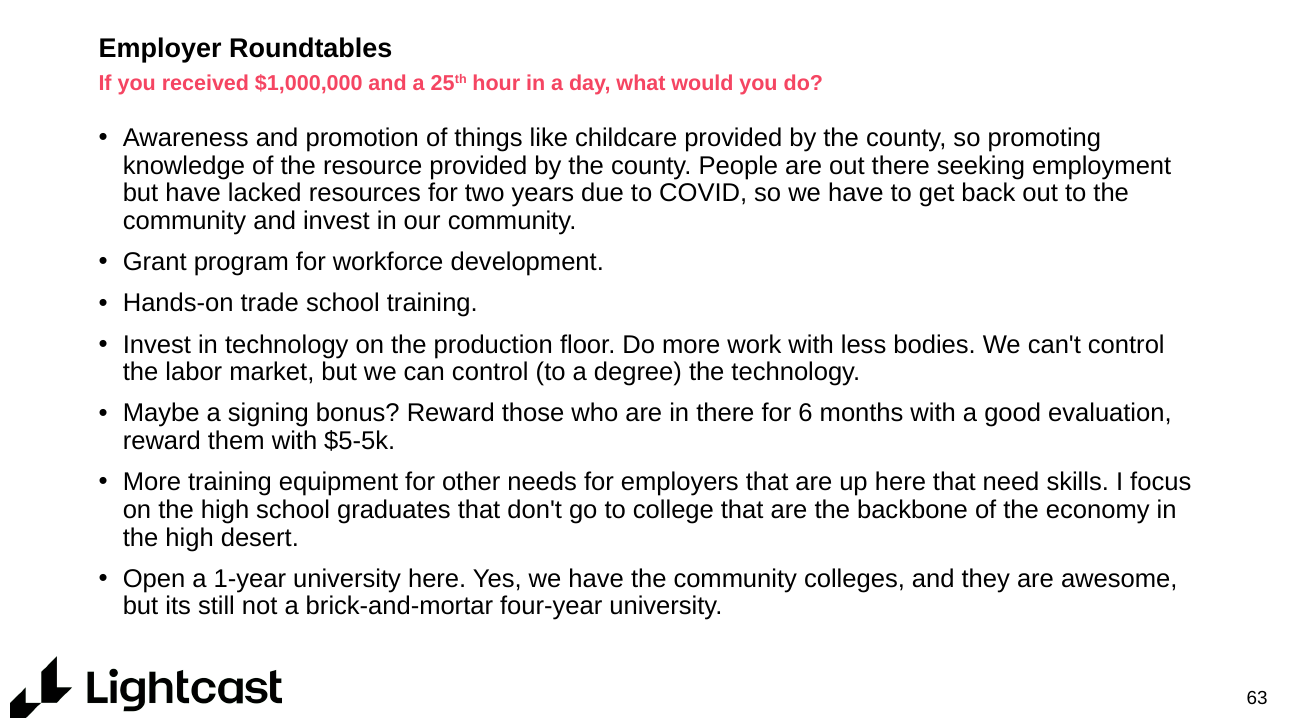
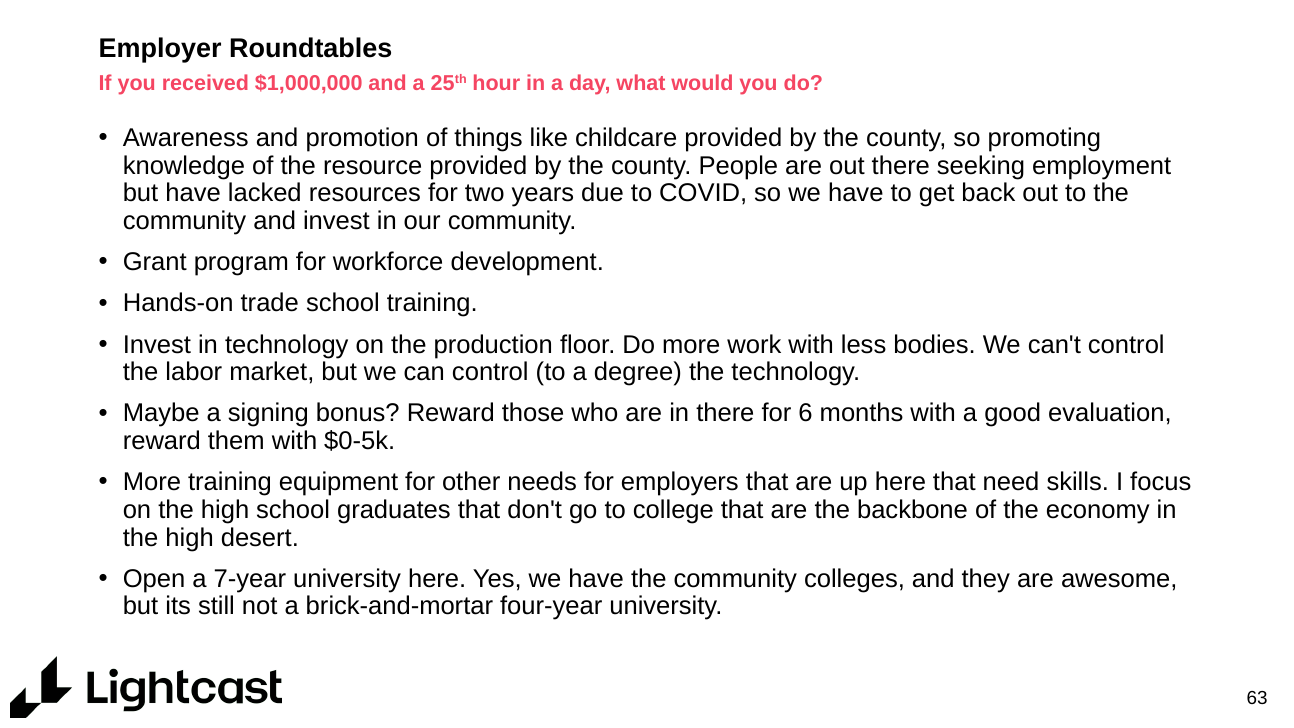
$5-5k: $5-5k -> $0-5k
1-year: 1-year -> 7-year
